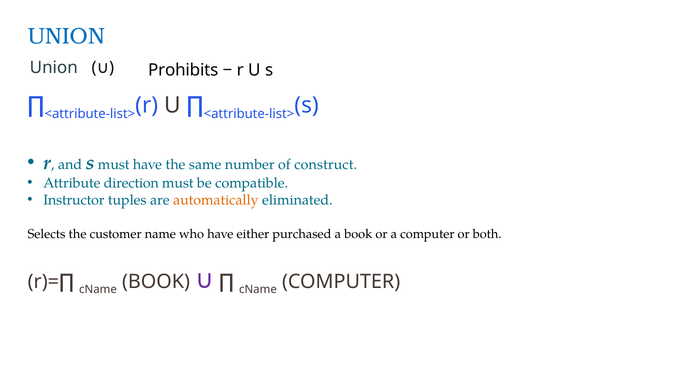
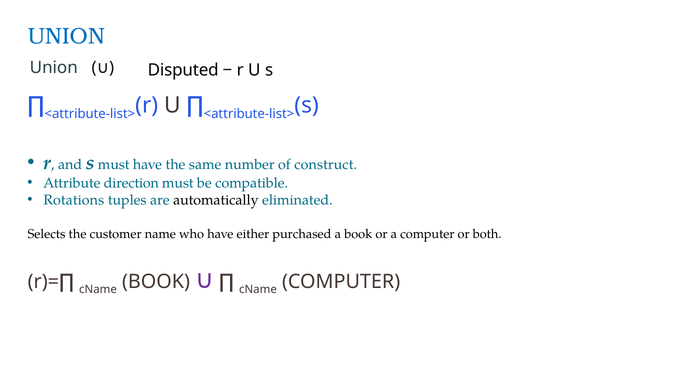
Prohibits: Prohibits -> Disputed
Instructor: Instructor -> Rotations
automatically colour: orange -> black
